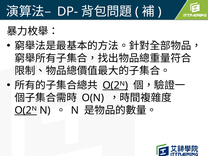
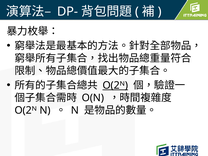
O(2ᴺ at (26, 110) underline: present -> none
